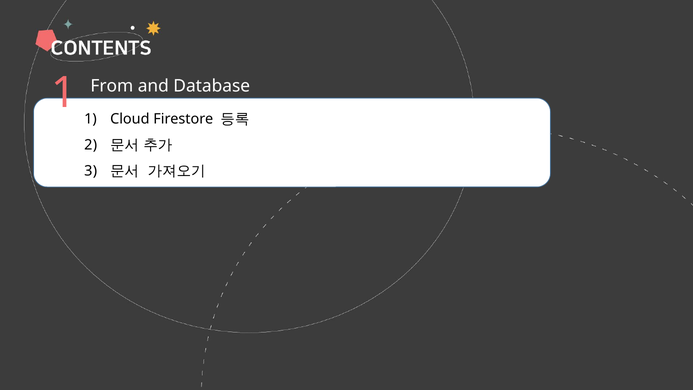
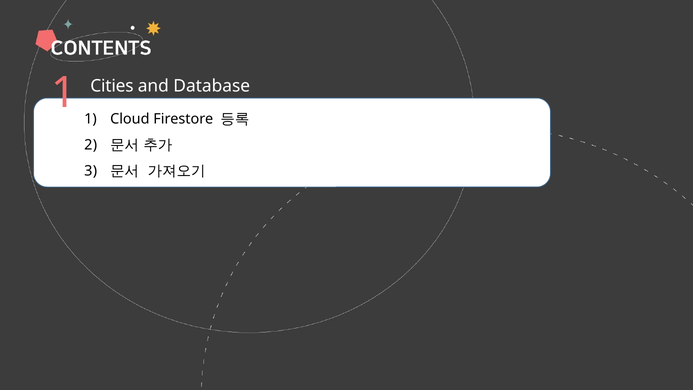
From: From -> Cities
